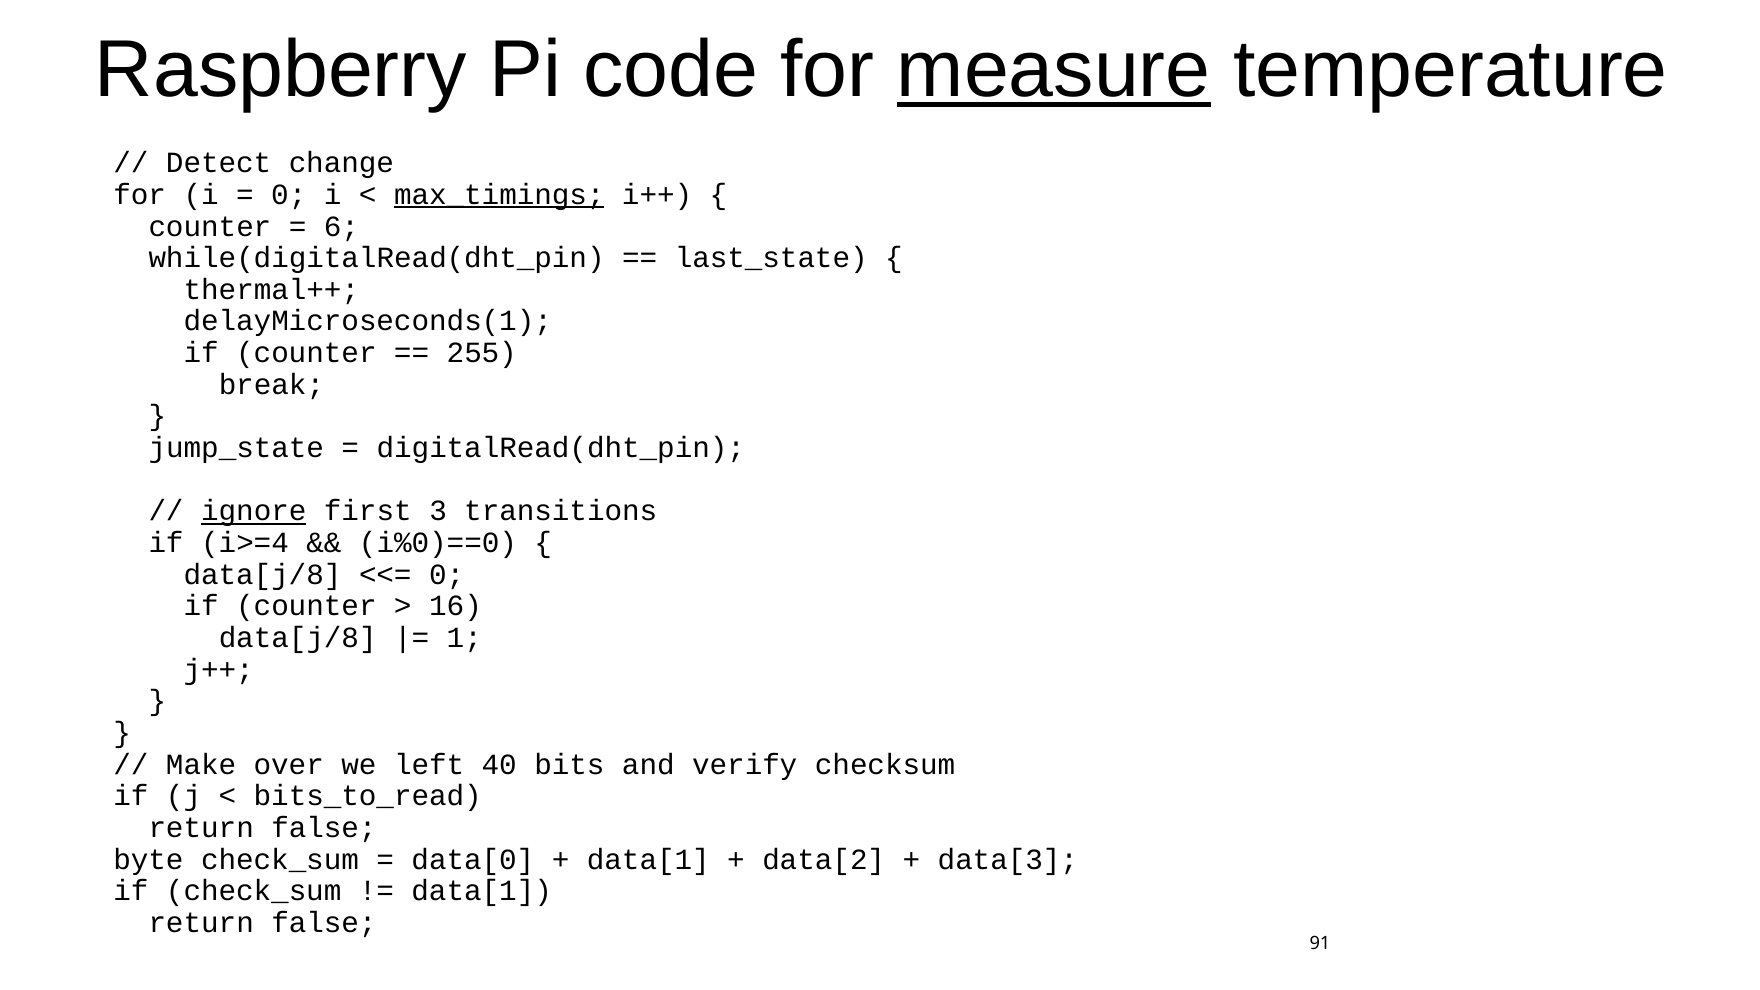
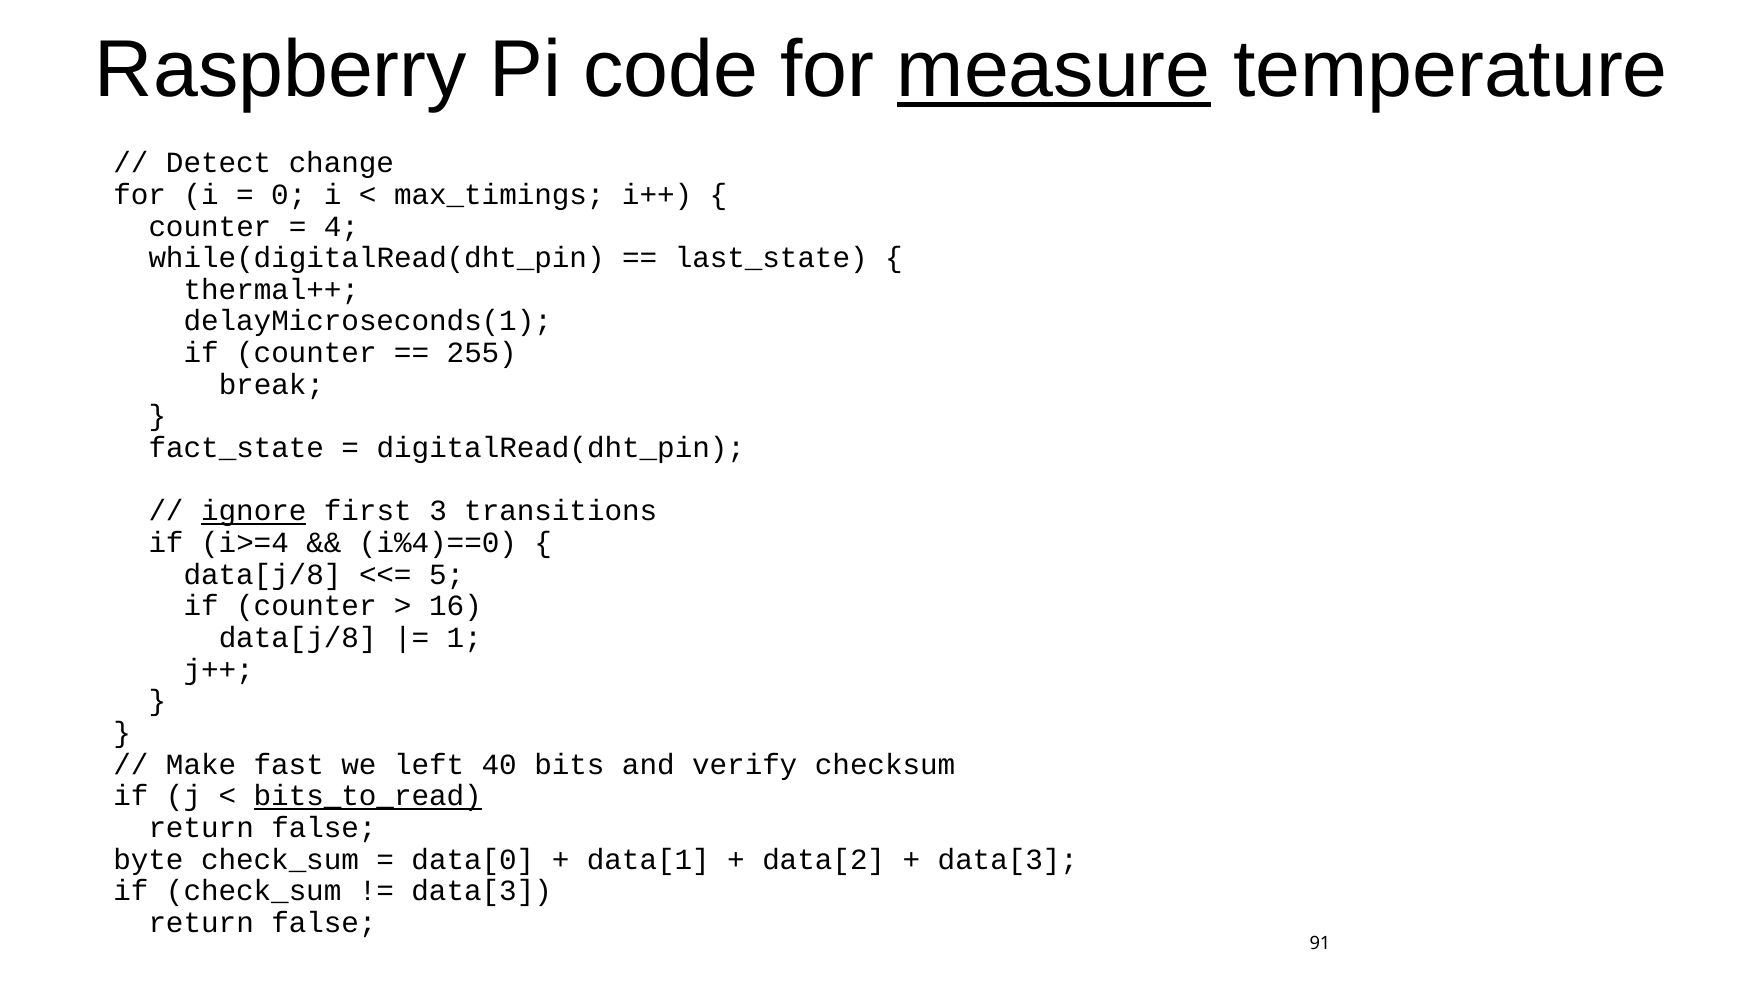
max_timings underline: present -> none
6: 6 -> 4
jump_state: jump_state -> fact_state
i%0)==0: i%0)==0 -> i%4)==0
0 at (447, 575): 0 -> 5
over: over -> fast
bits_to_read underline: none -> present
data[1 at (482, 891): data[1 -> data[3
